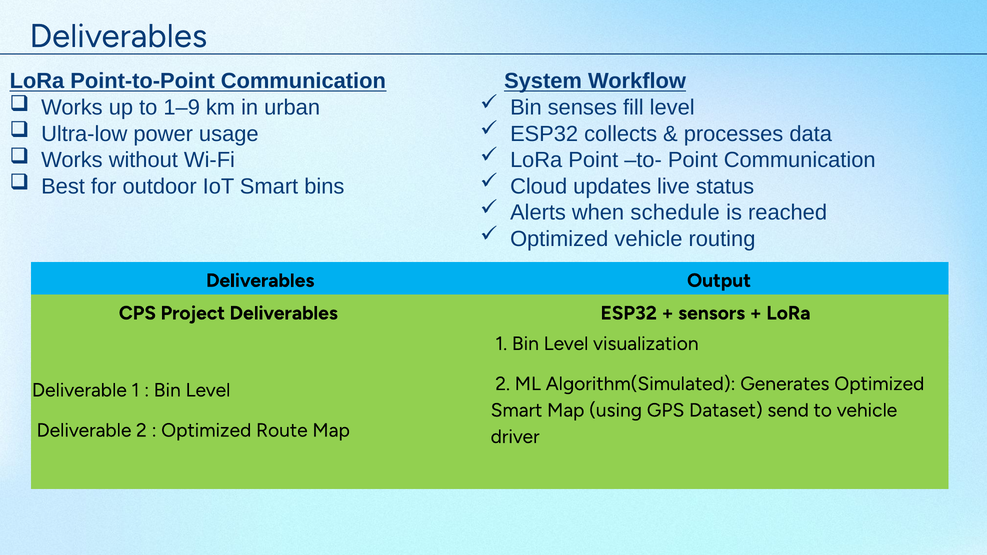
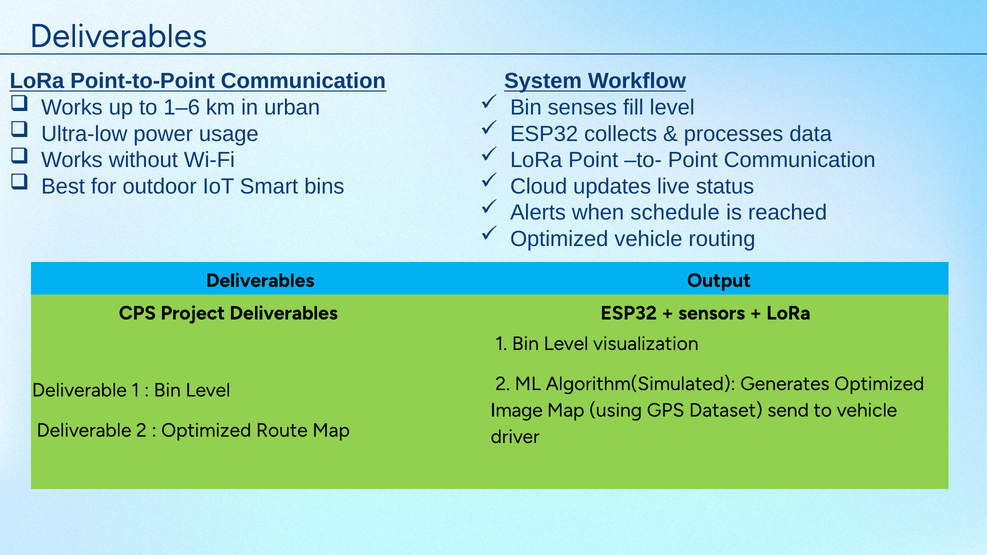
1–9: 1–9 -> 1–6
Smart at (516, 410): Smart -> Image
